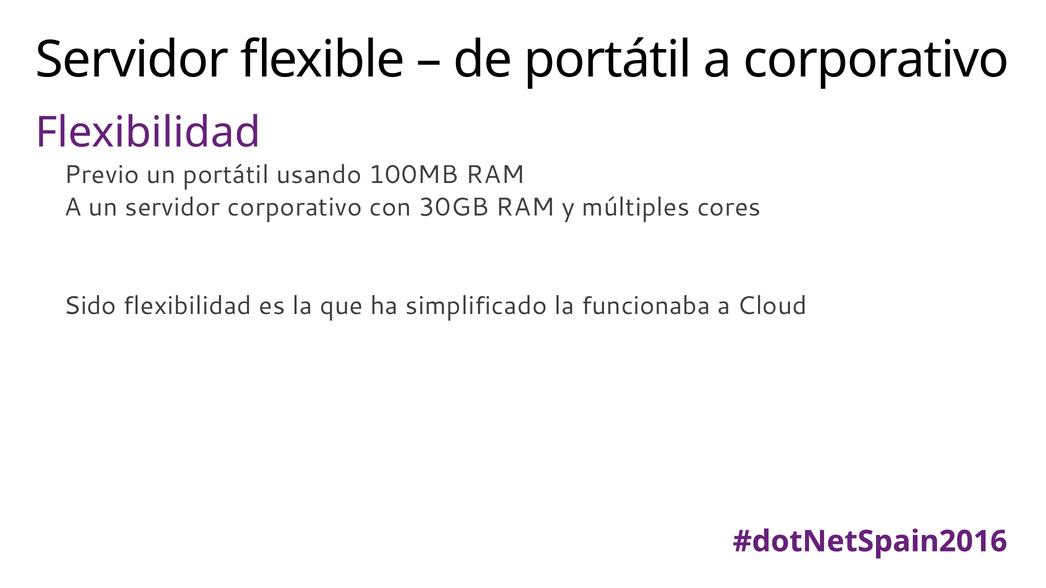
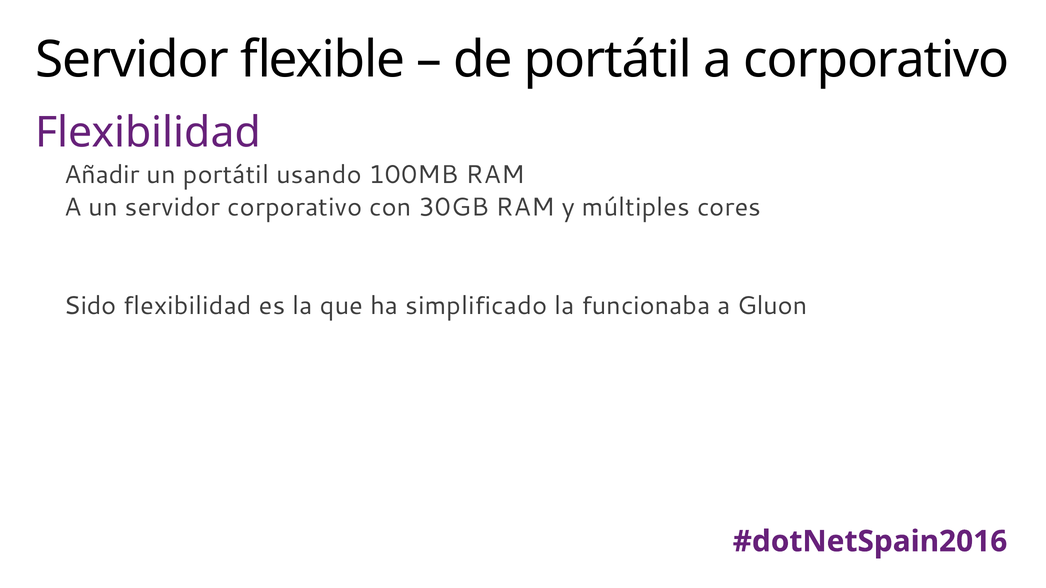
Previo: Previo -> Añadir
Cloud: Cloud -> Gluon
